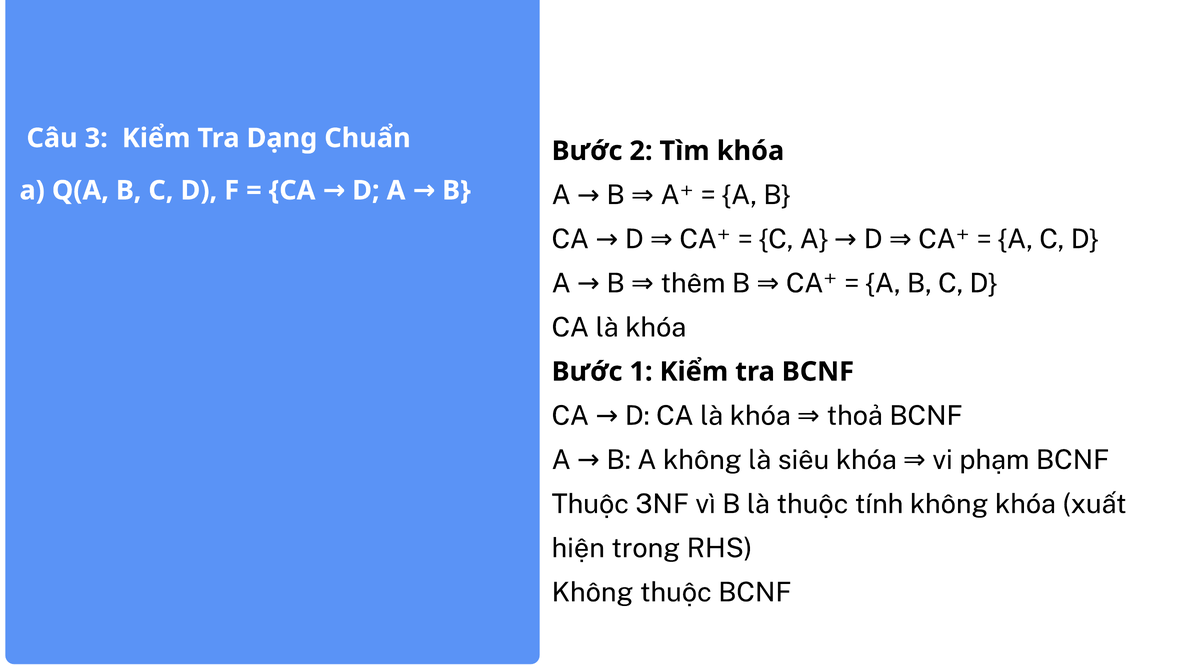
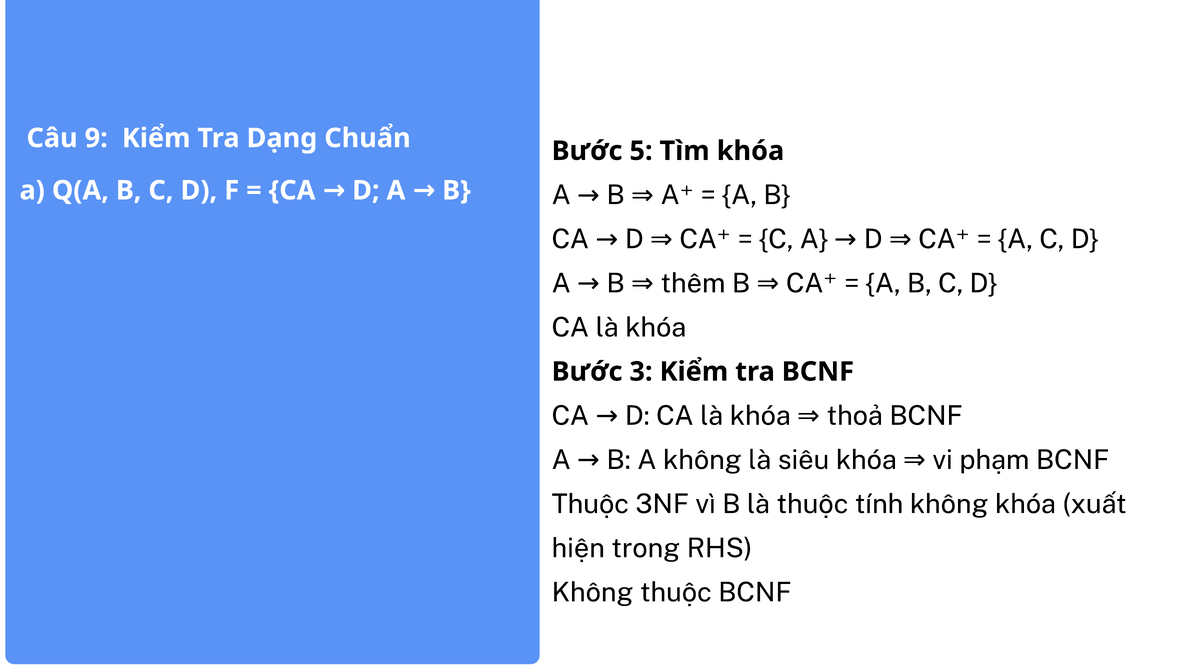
3: 3 -> 9
2: 2 -> 5
1: 1 -> 3
